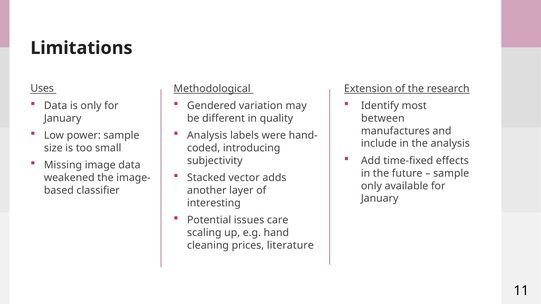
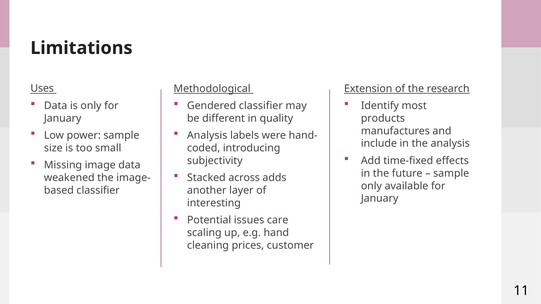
Gendered variation: variation -> classifier
between: between -> products
vector: vector -> across
literature: literature -> customer
